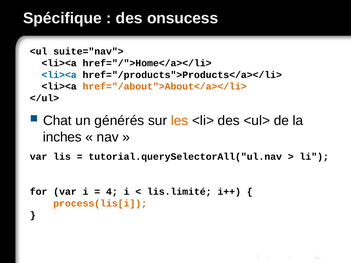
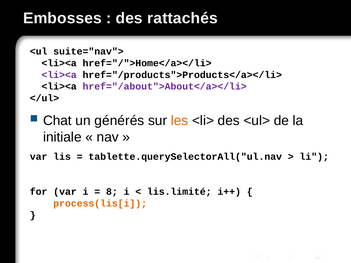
Spécifique: Spécifique -> Embosses
onsucess: onsucess -> rattachés
<li><a at (59, 75) colour: blue -> purple
href="/about">About</a></li> colour: orange -> purple
inches: inches -> initiale
tutorial.querySelectorAll("ul.nav: tutorial.querySelectorAll("ul.nav -> tablette.querySelectorAll("ul.nav
4: 4 -> 8
